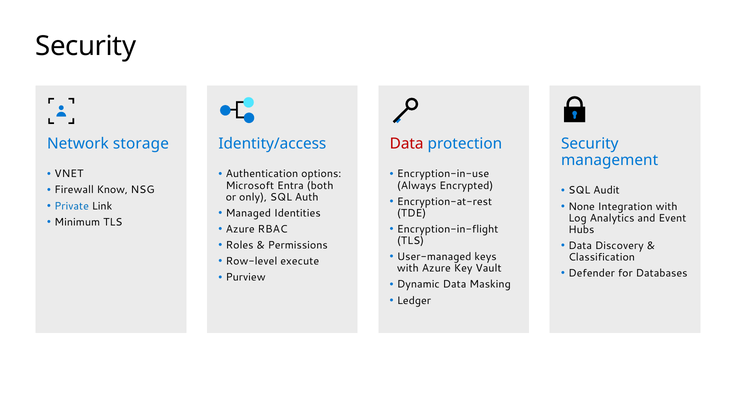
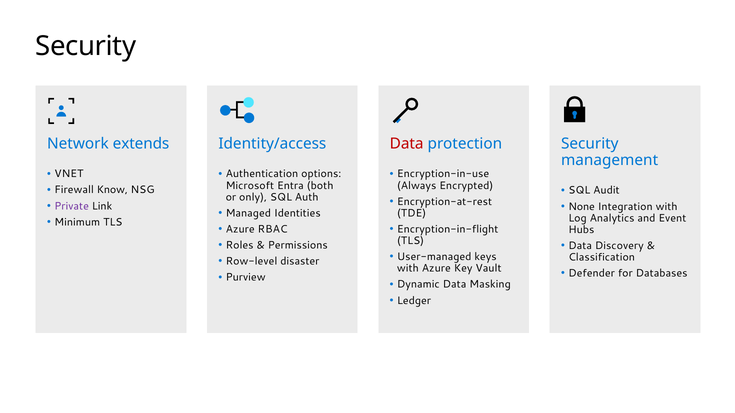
storage: storage -> extends
Private colour: blue -> purple
execute: execute -> disaster
